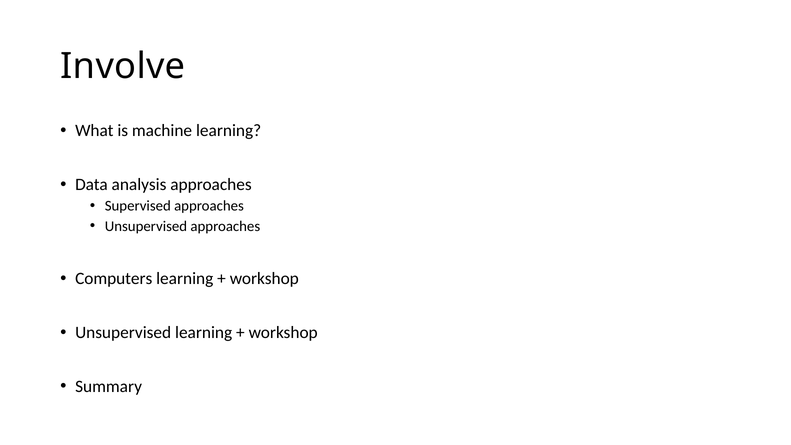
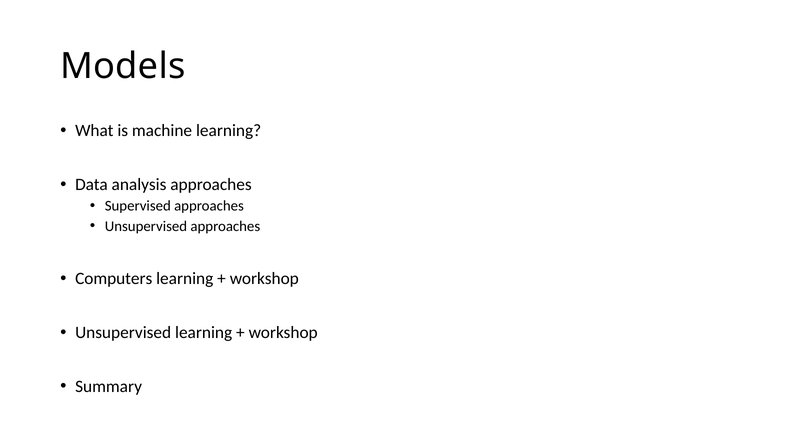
Involve: Involve -> Models
